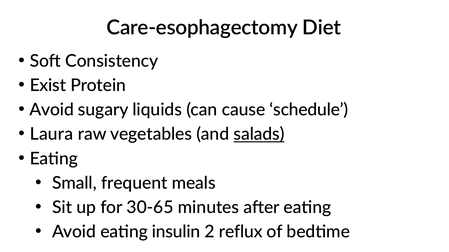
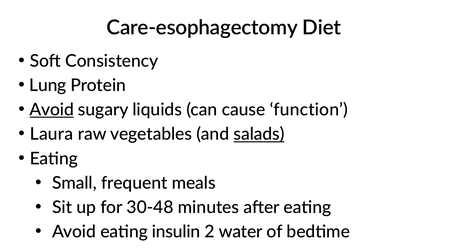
Exist: Exist -> Lung
Avoid at (52, 110) underline: none -> present
schedule: schedule -> function
30-65: 30-65 -> 30-48
reflux: reflux -> water
